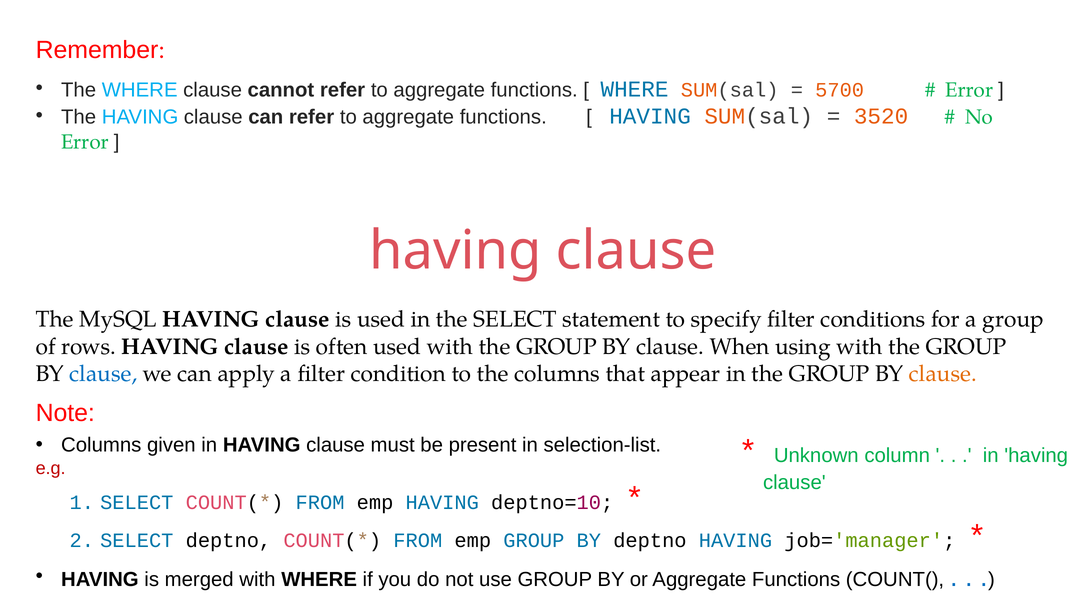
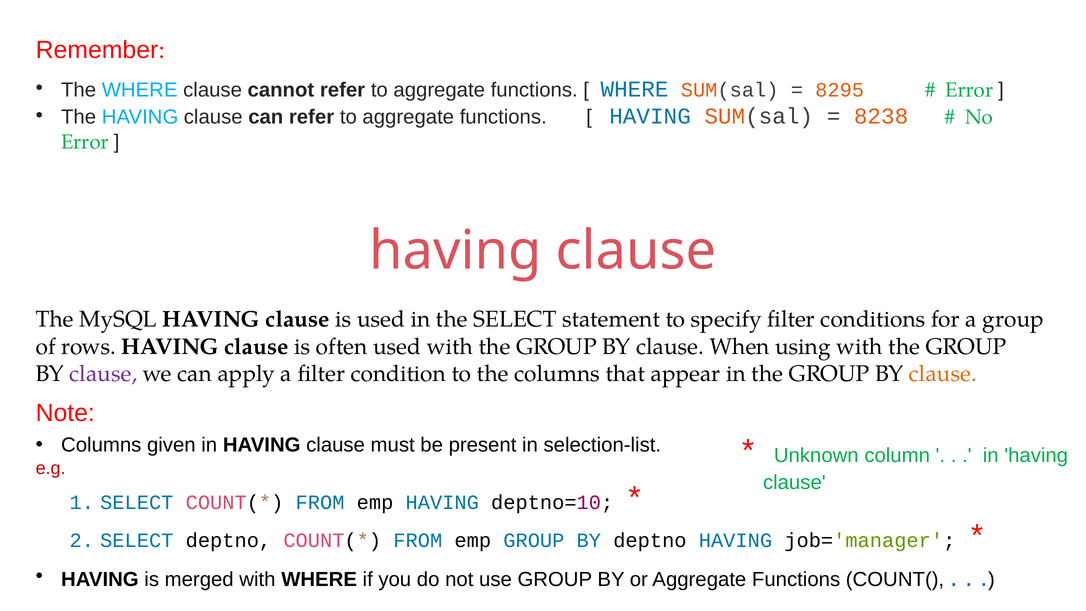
5700: 5700 -> 8295
3520: 3520 -> 8238
clause at (103, 374) colour: blue -> purple
